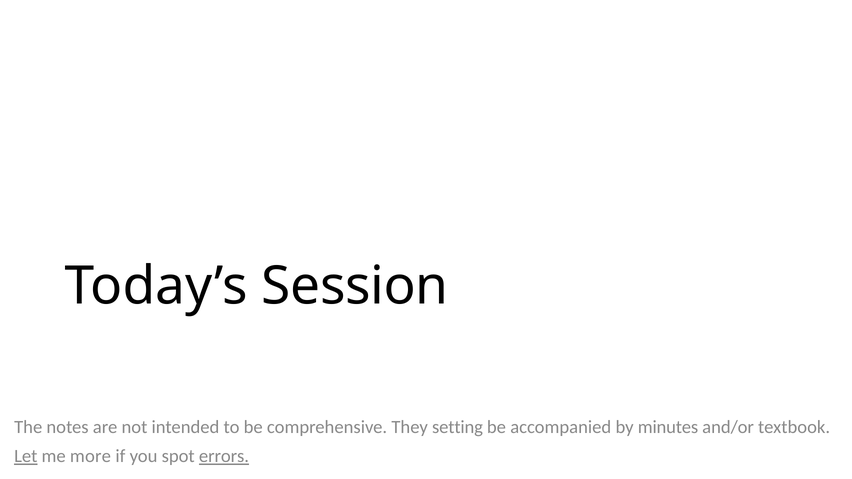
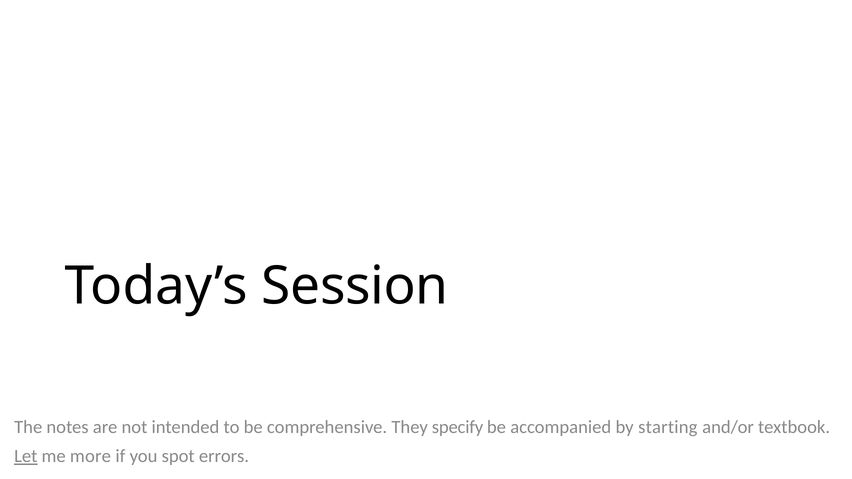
setting: setting -> specify
minutes: minutes -> starting
errors underline: present -> none
